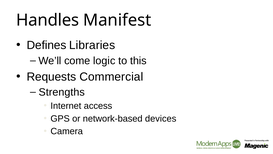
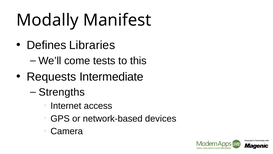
Handles: Handles -> Modally
logic: logic -> tests
Commercial: Commercial -> Intermediate
